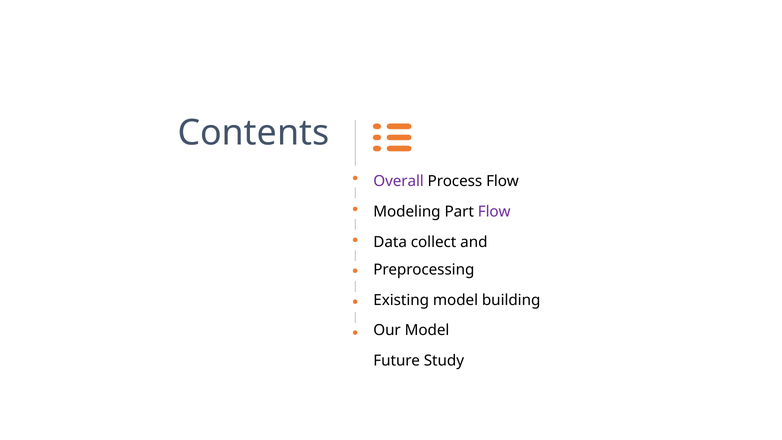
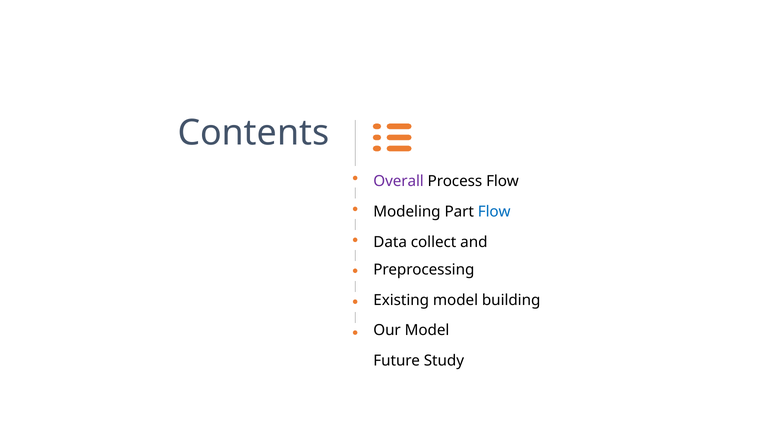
Flow at (494, 212) colour: purple -> blue
